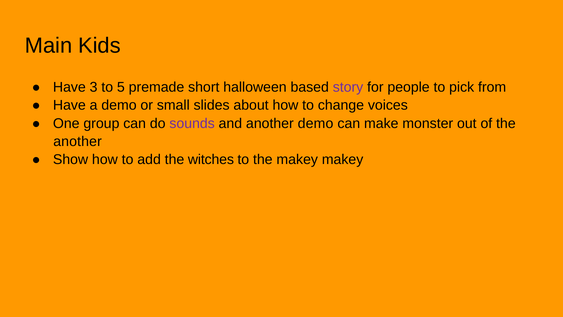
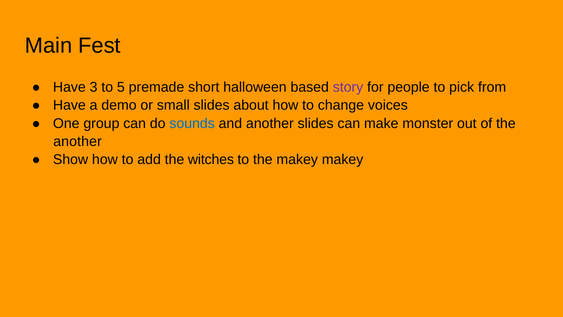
Kids: Kids -> Fest
sounds colour: purple -> blue
another demo: demo -> slides
